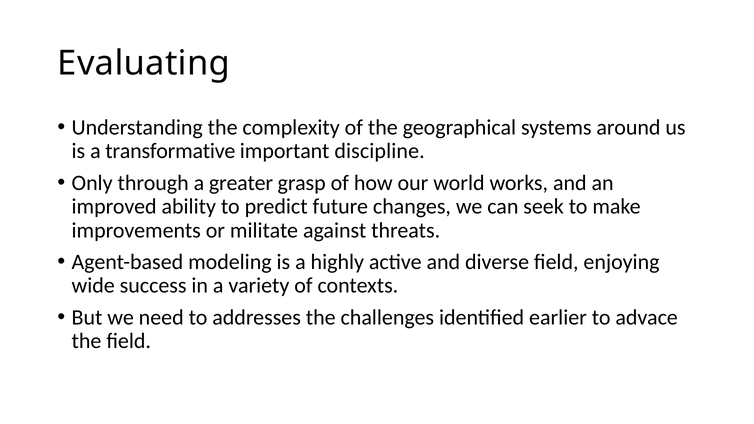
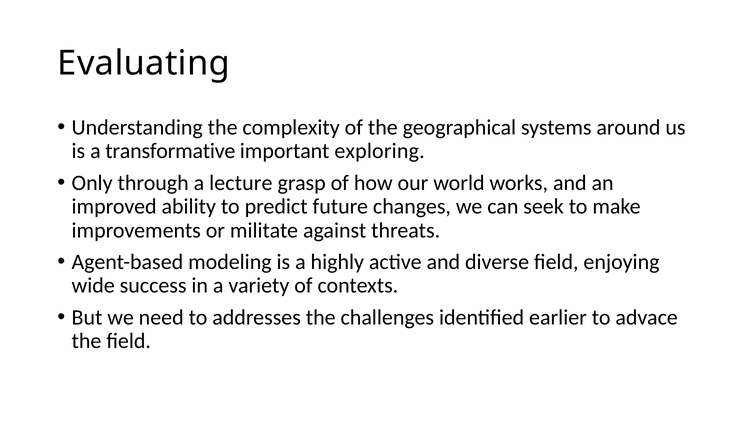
discipline: discipline -> exploring
greater: greater -> lecture
